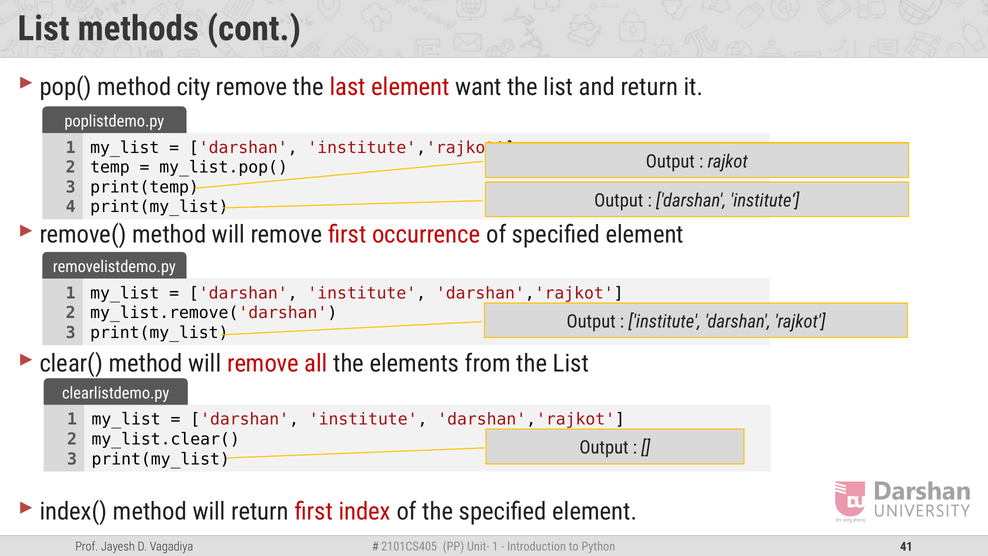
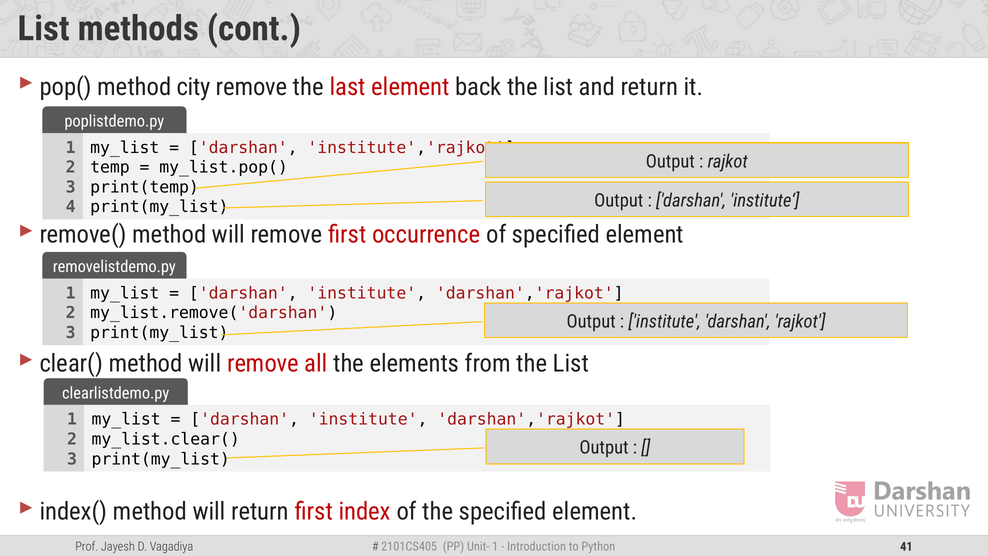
want: want -> back
